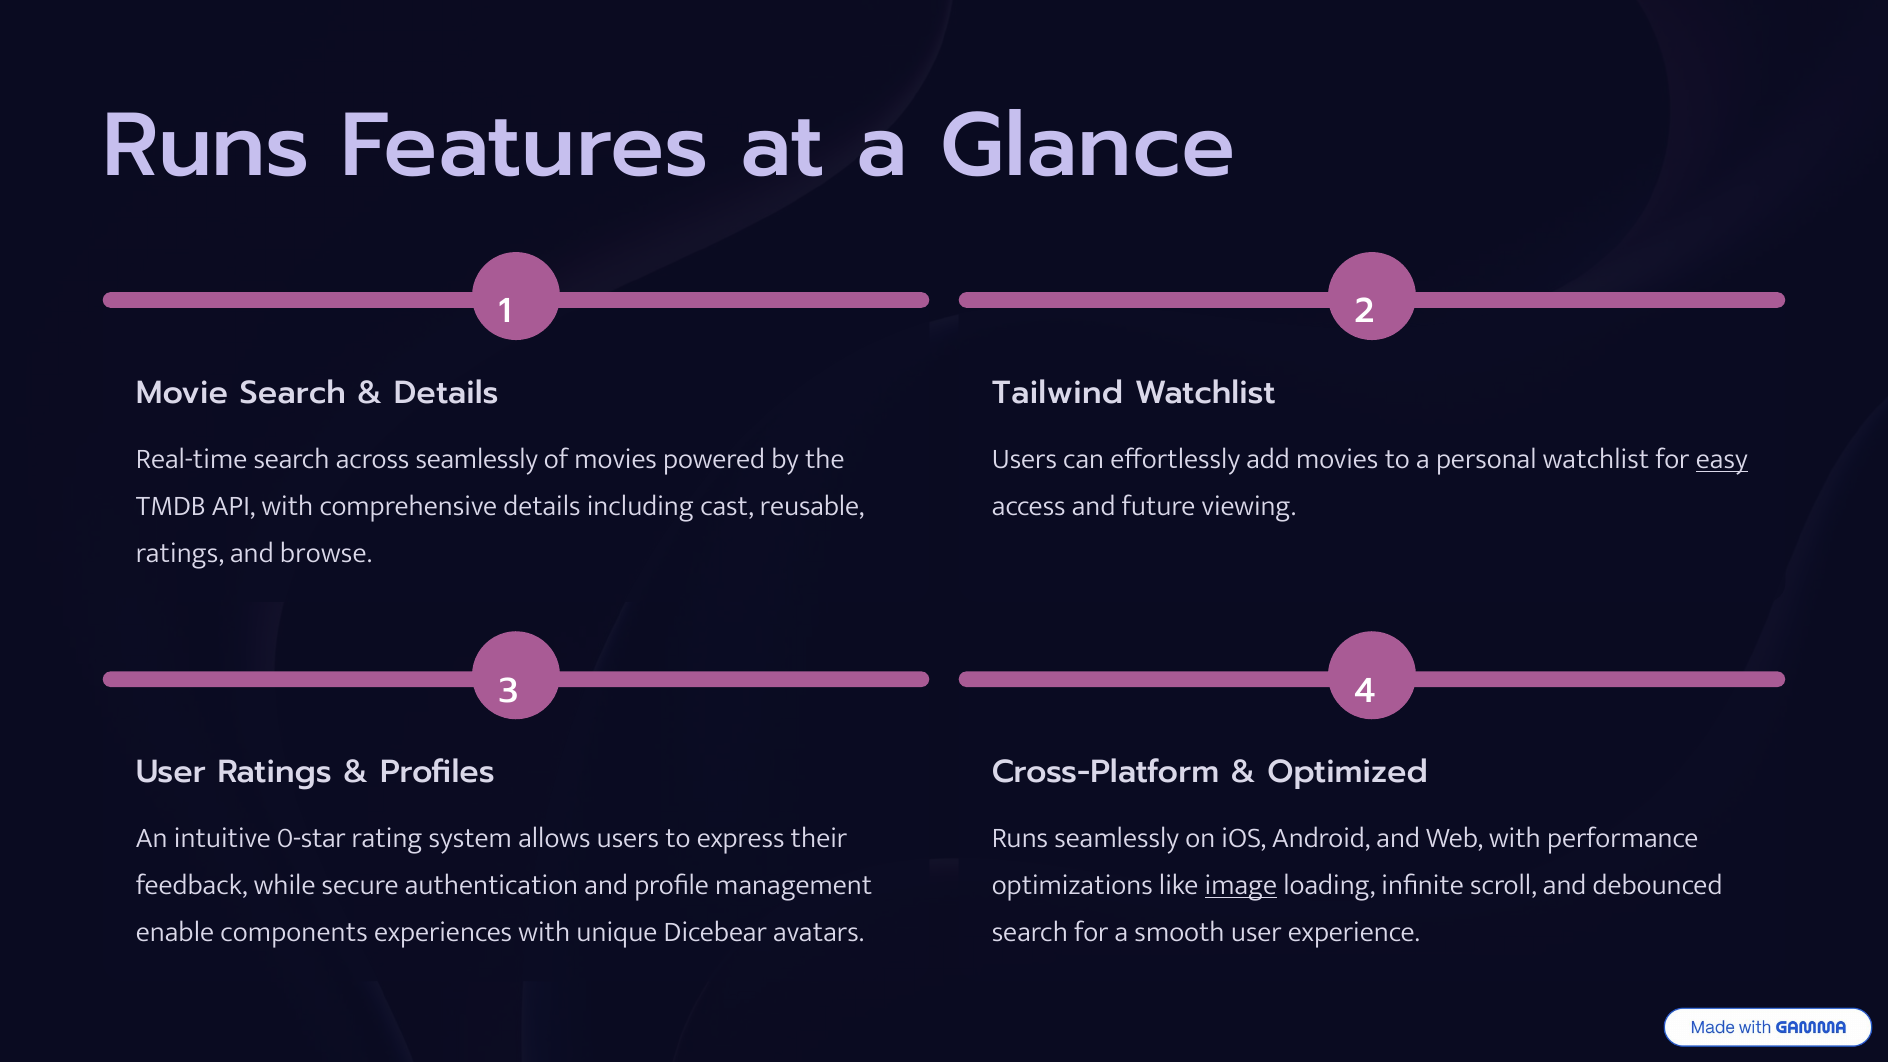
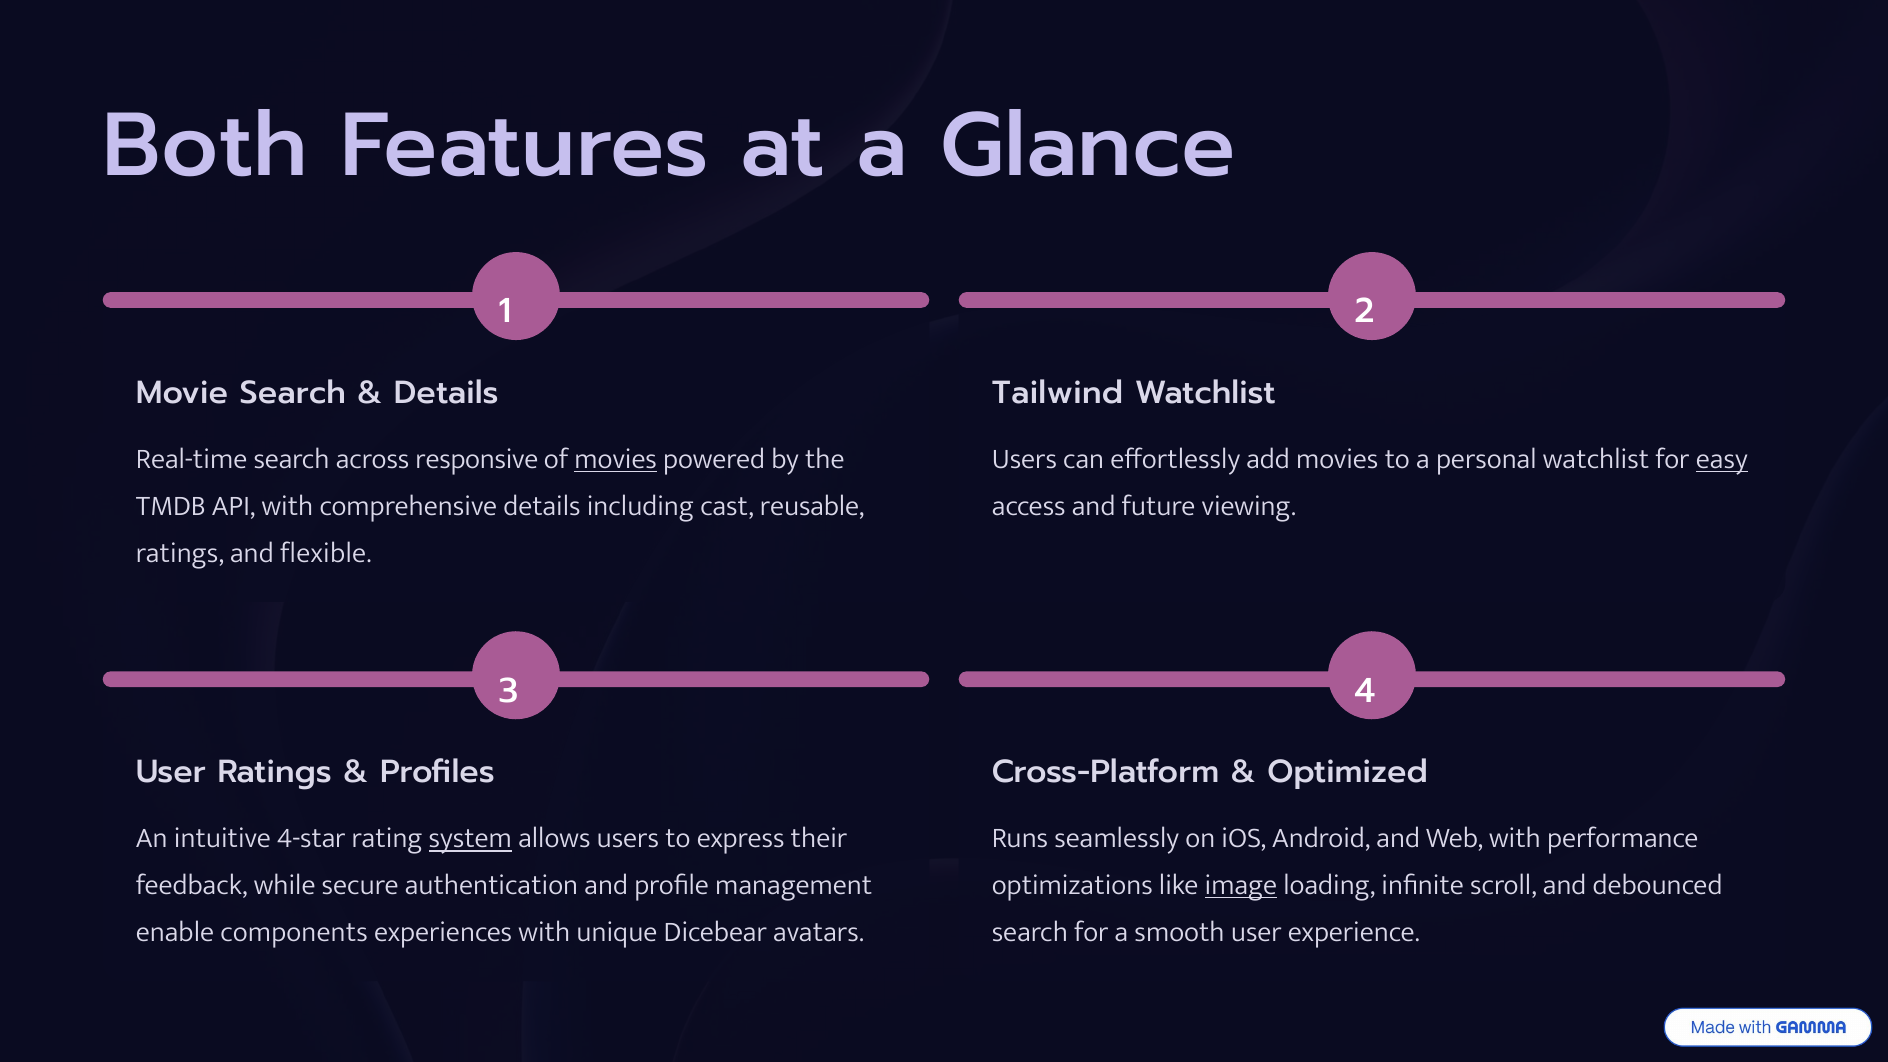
Runs at (206, 146): Runs -> Both
across seamlessly: seamlessly -> responsive
movies at (616, 459) underline: none -> present
browse: browse -> flexible
0-star: 0-star -> 4-star
system underline: none -> present
